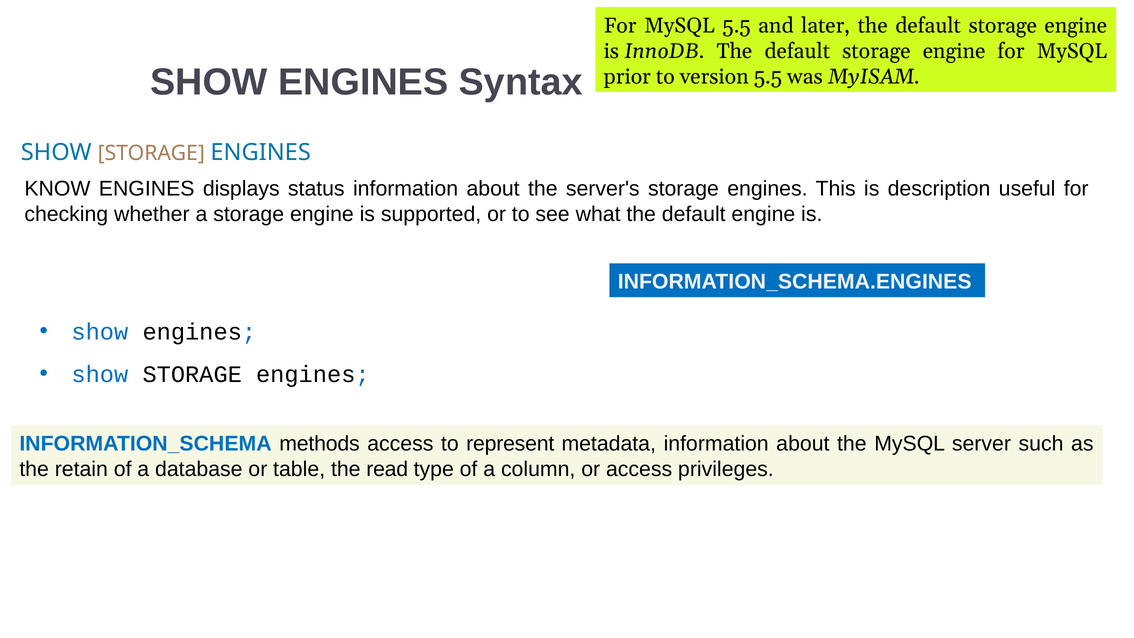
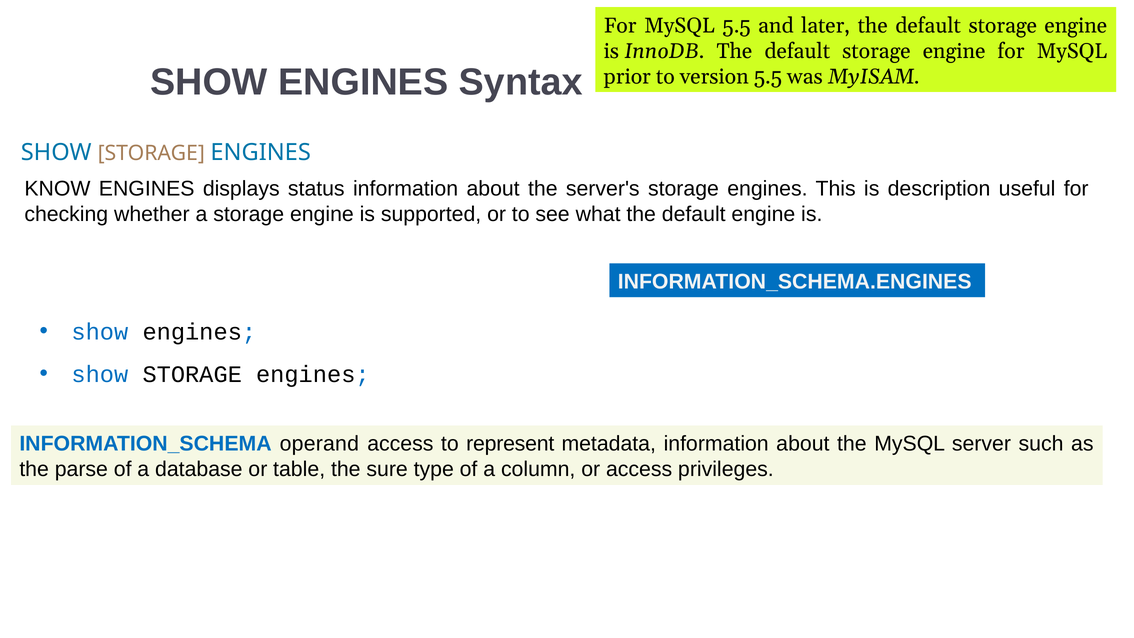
methods: methods -> operand
retain: retain -> parse
read: read -> sure
